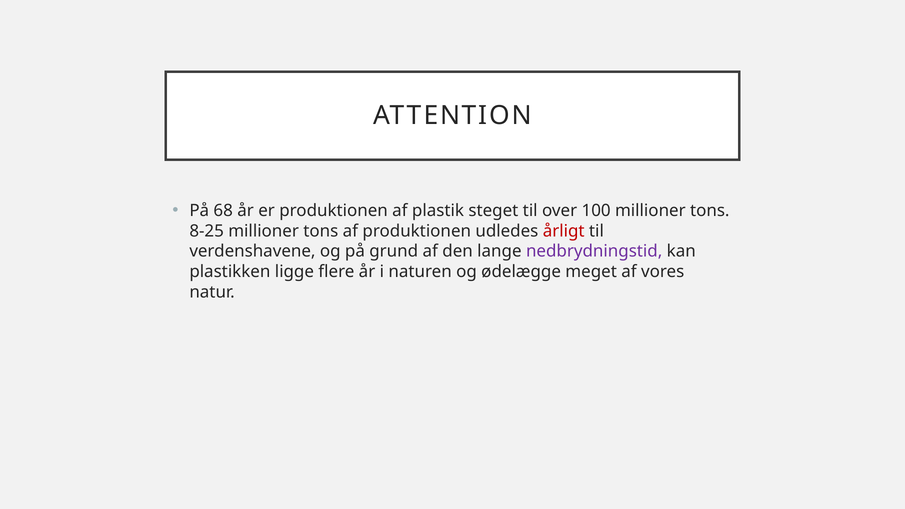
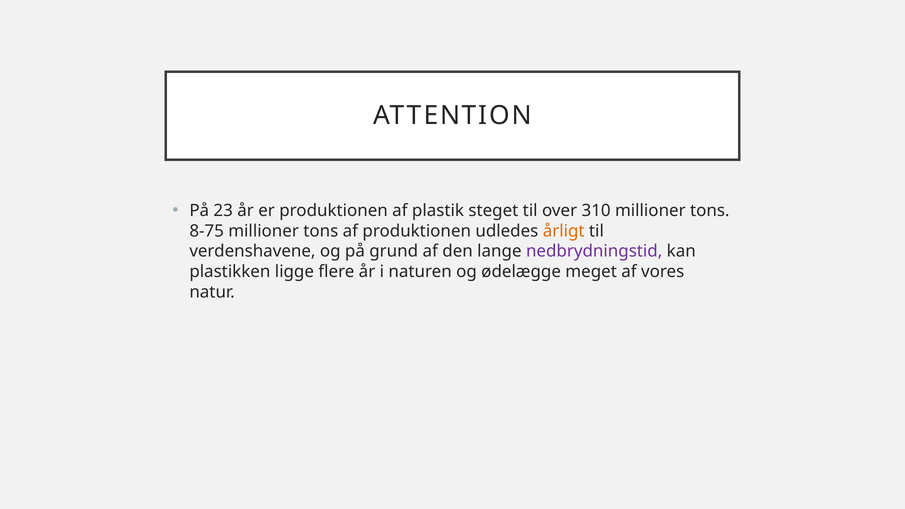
68: 68 -> 23
100: 100 -> 310
8-25: 8-25 -> 8-75
årligt colour: red -> orange
